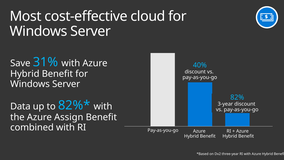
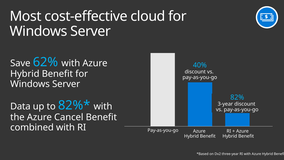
31%: 31% -> 62%
Assign: Assign -> Cancel
